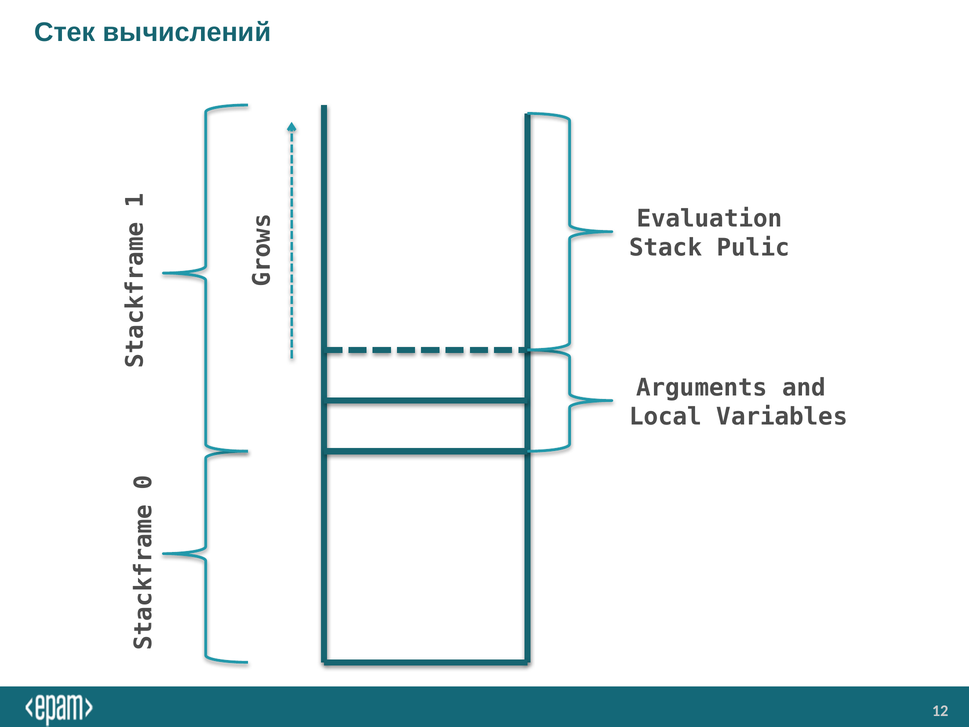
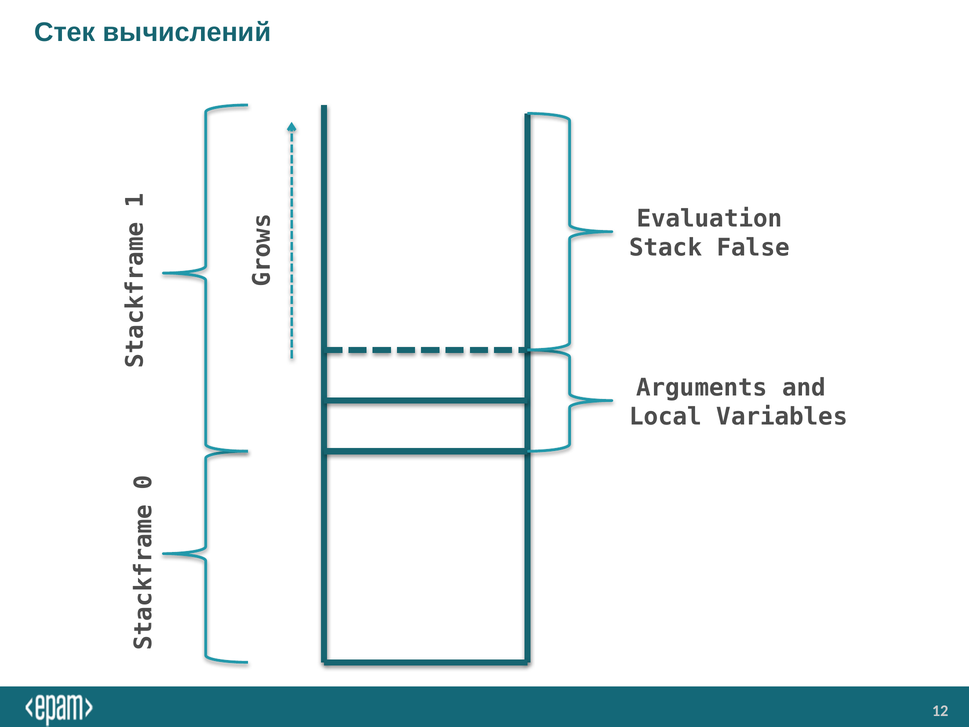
Pulic: Pulic -> False
